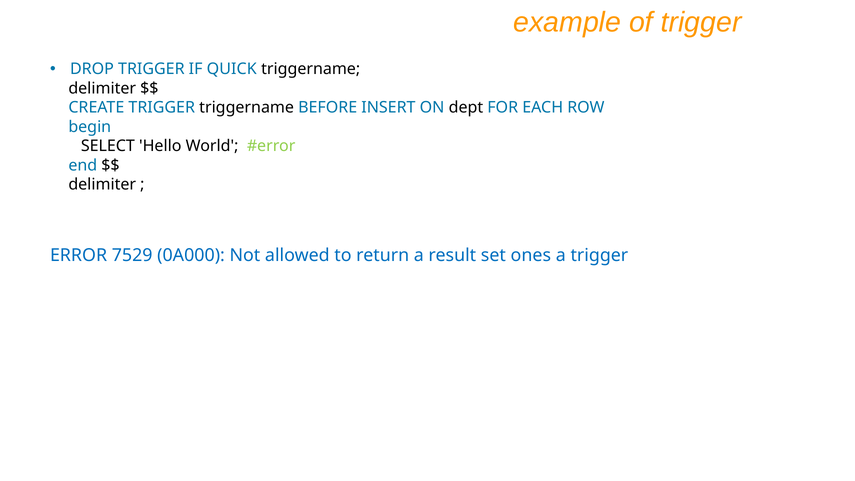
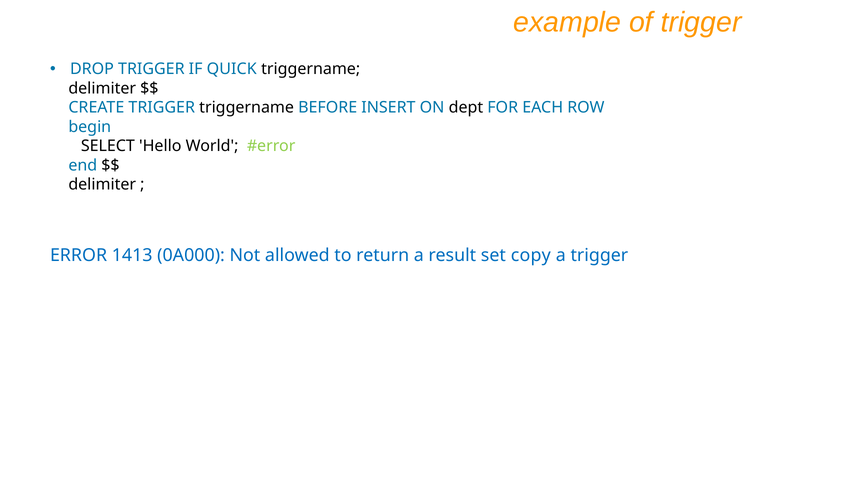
7529: 7529 -> 1413
ones: ones -> copy
